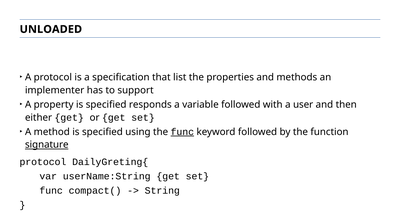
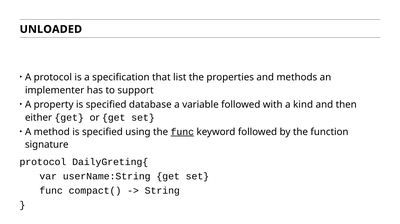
responds: responds -> database
user: user -> kind
signature underline: present -> none
